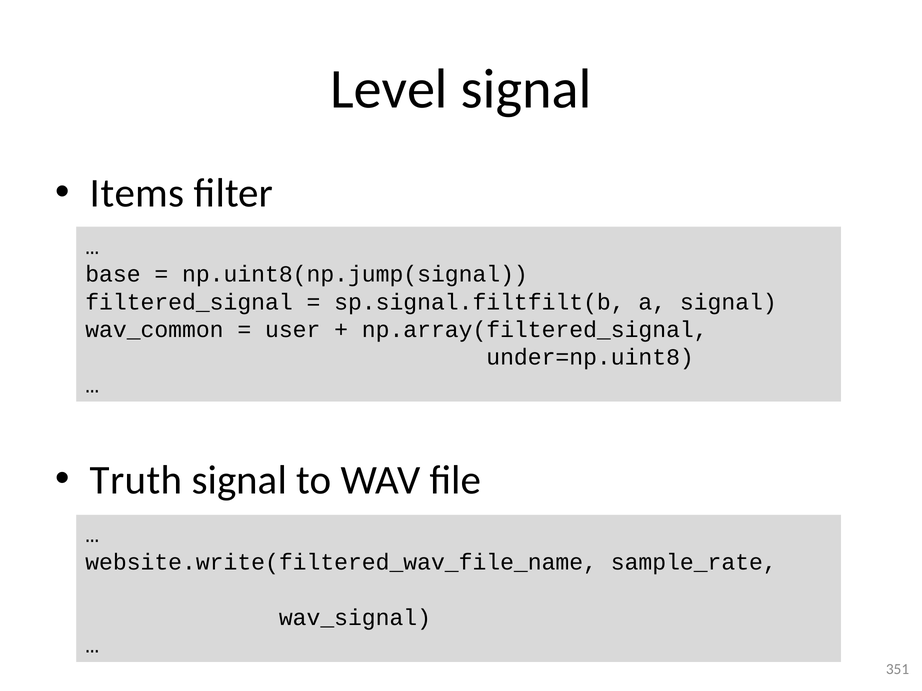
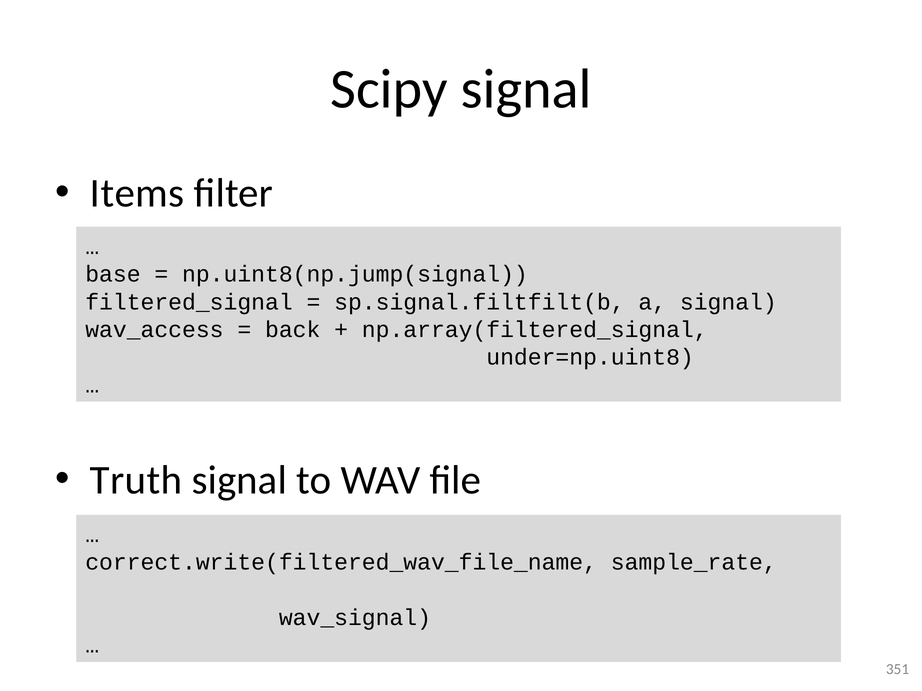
Level: Level -> Scipy
wav_common: wav_common -> wav_access
user: user -> back
website.write(filtered_wav_file_name: website.write(filtered_wav_file_name -> correct.write(filtered_wav_file_name
